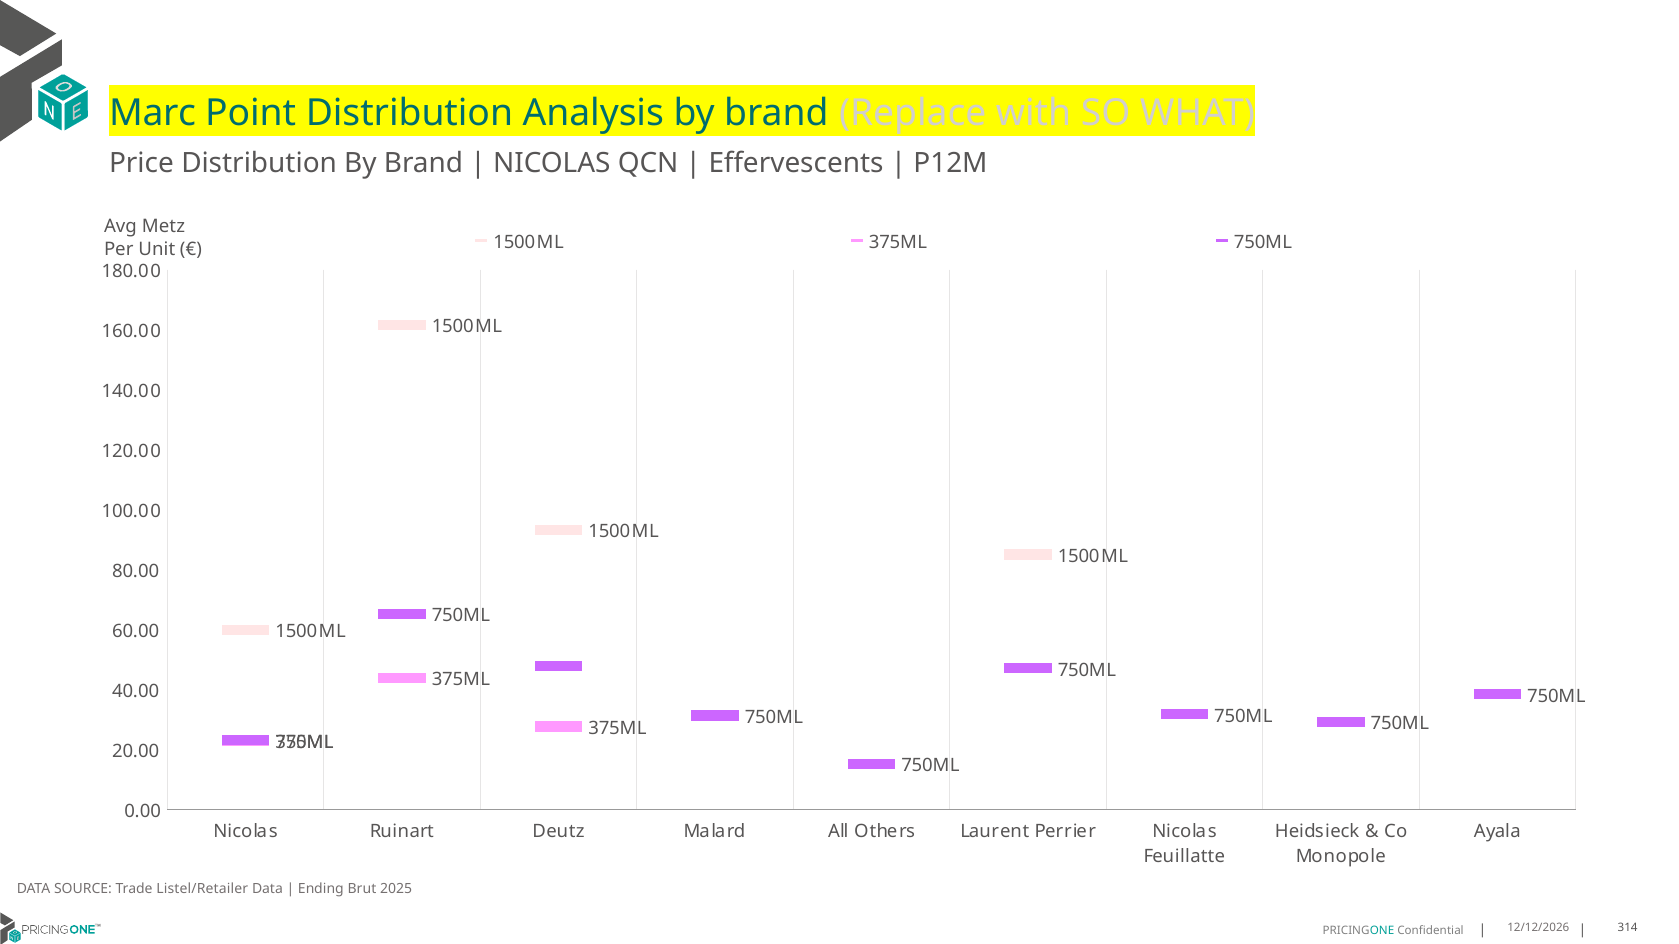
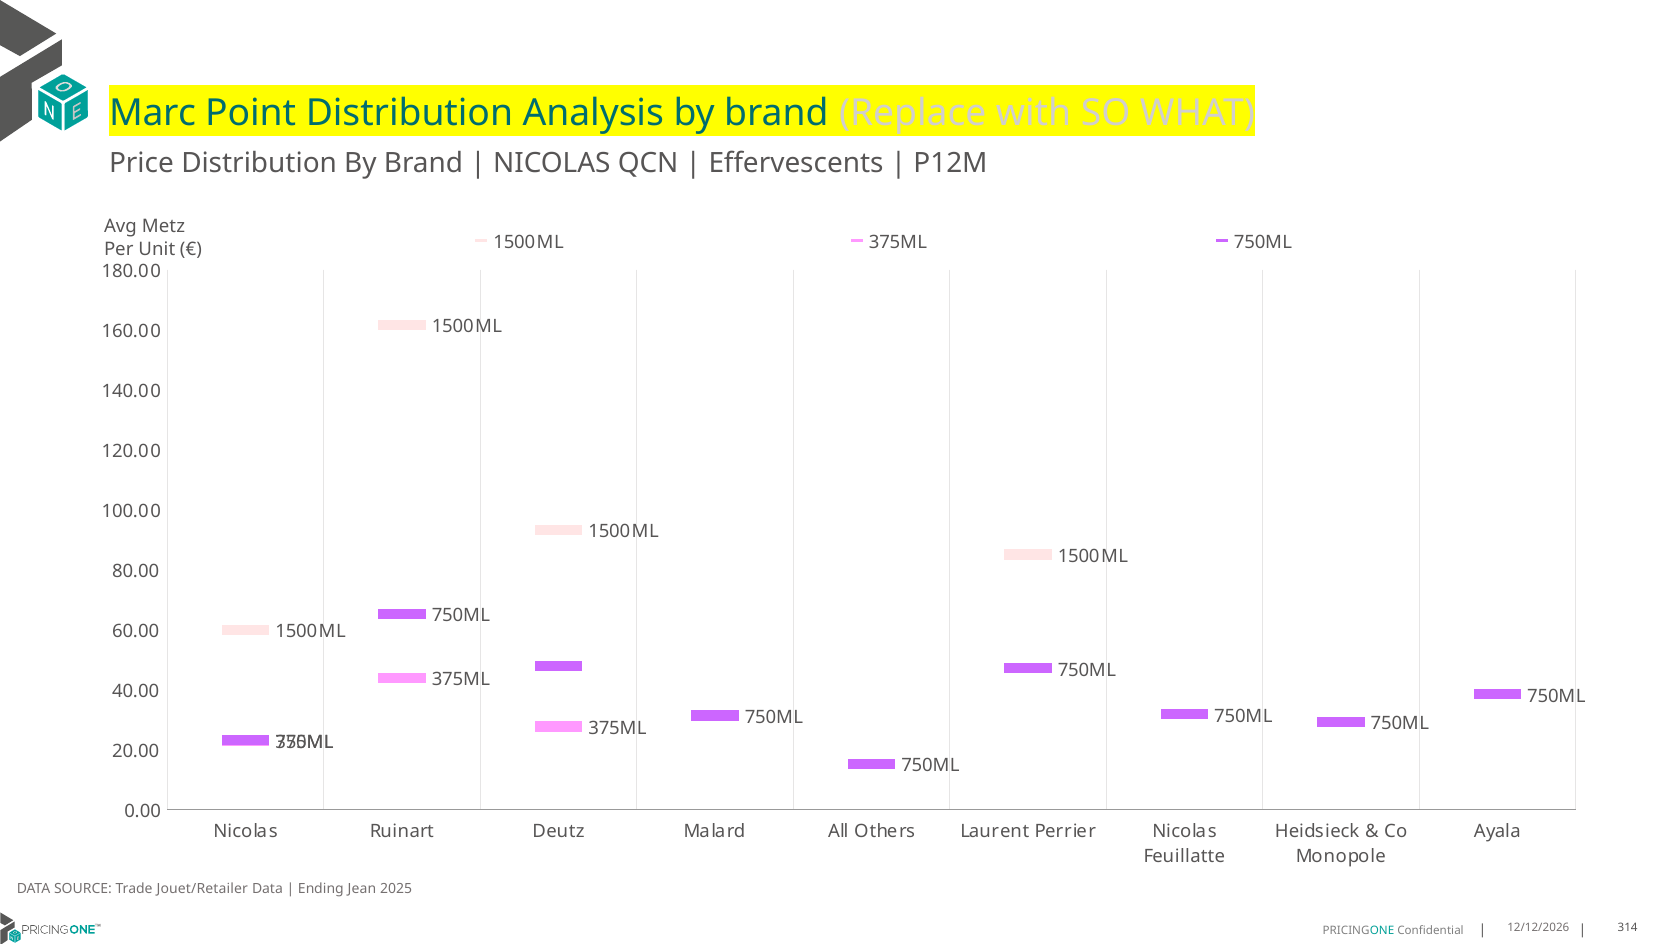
Listel/Retailer: Listel/Retailer -> Jouet/Retailer
Brut: Brut -> Jean
